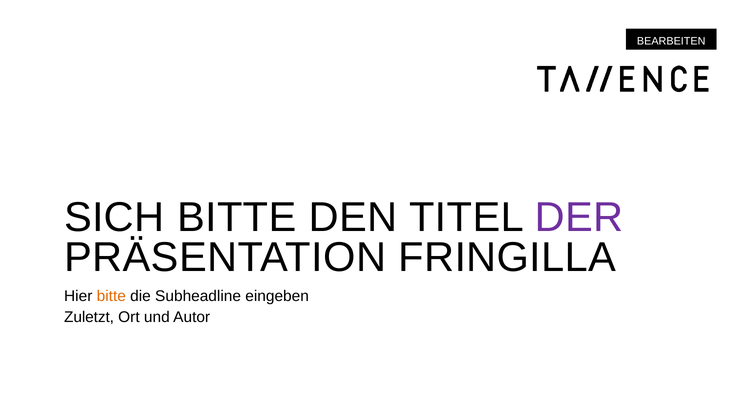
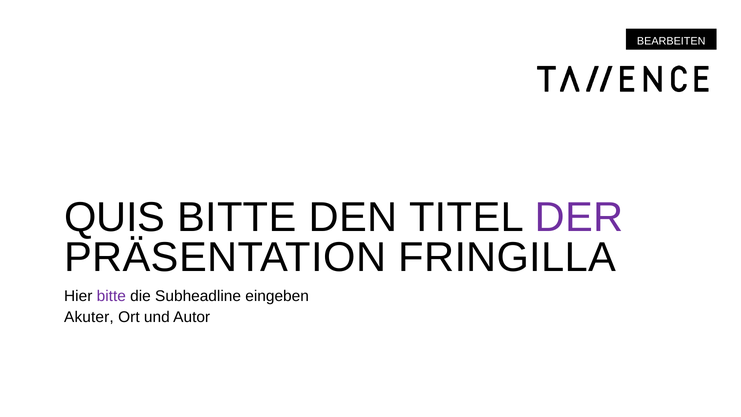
SICH: SICH -> QUIS
bitte at (111, 296) colour: orange -> purple
Zuletzt: Zuletzt -> Akuter
